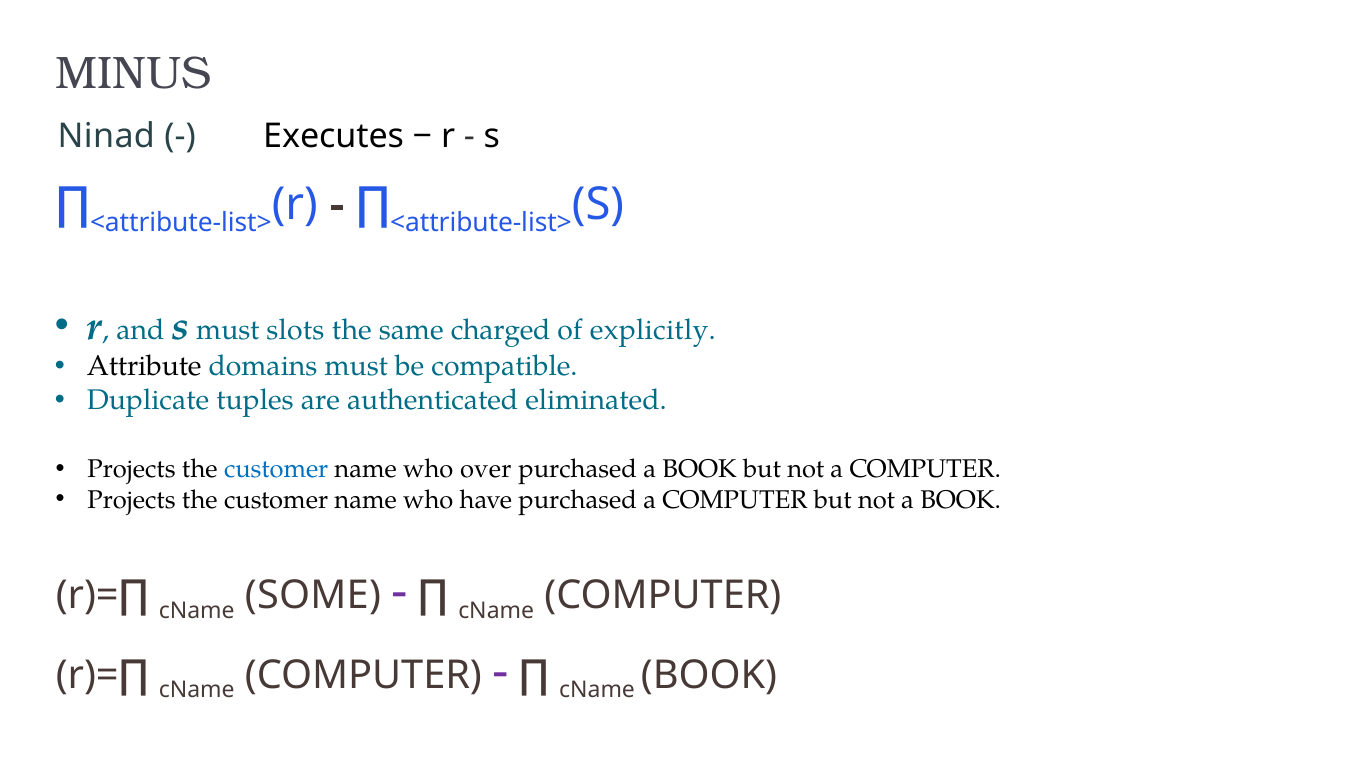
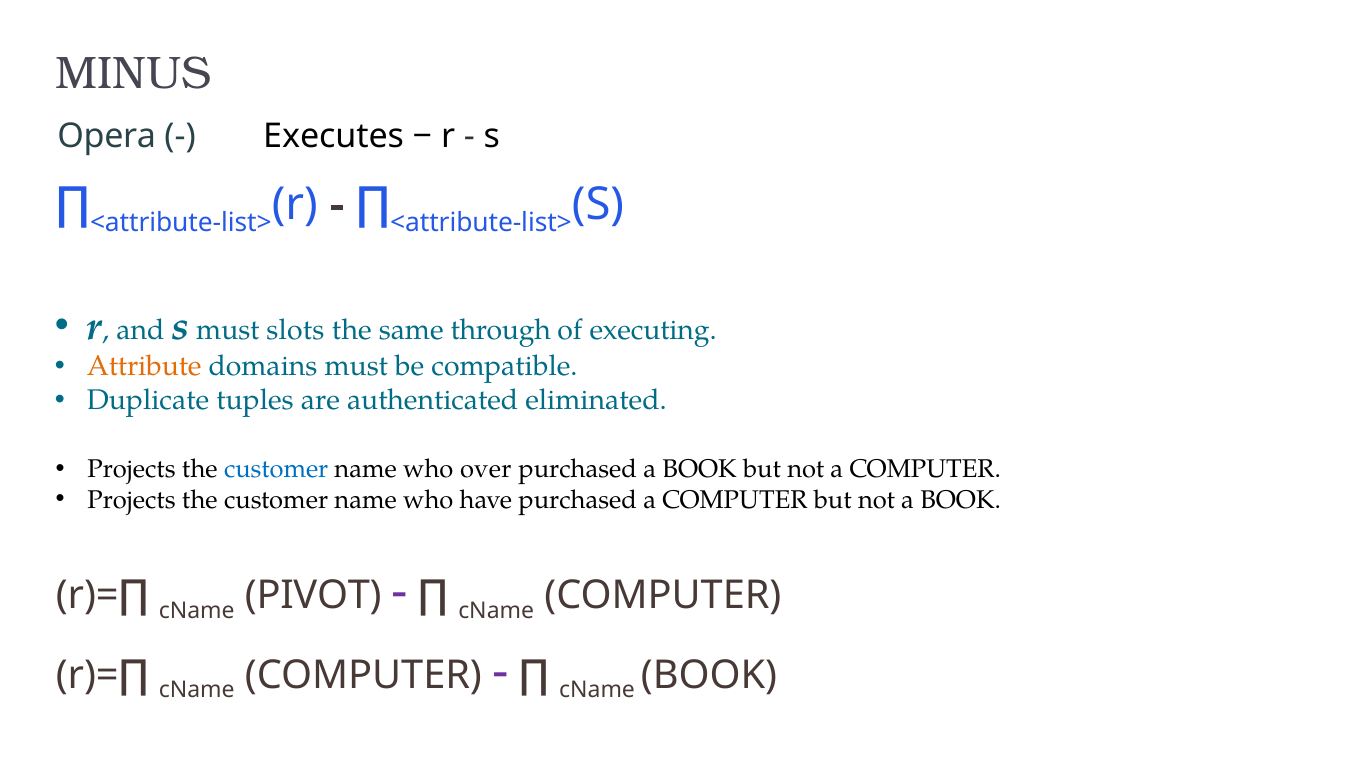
Ninad: Ninad -> Opera
charged: charged -> through
explicitly: explicitly -> executing
Attribute colour: black -> orange
SOME: SOME -> PIVOT
